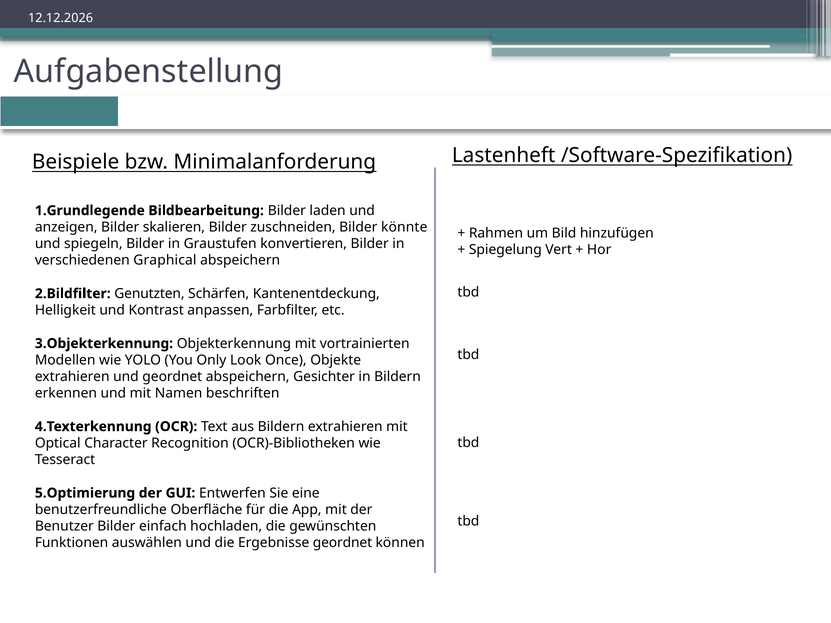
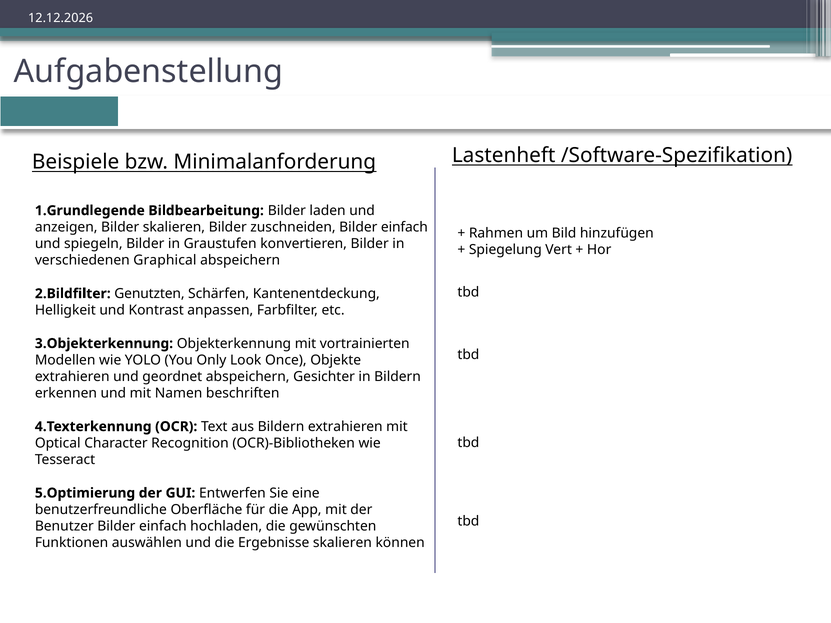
zuschneiden Bilder könnte: könnte -> einfach
Ergebnisse geordnet: geordnet -> skalieren
